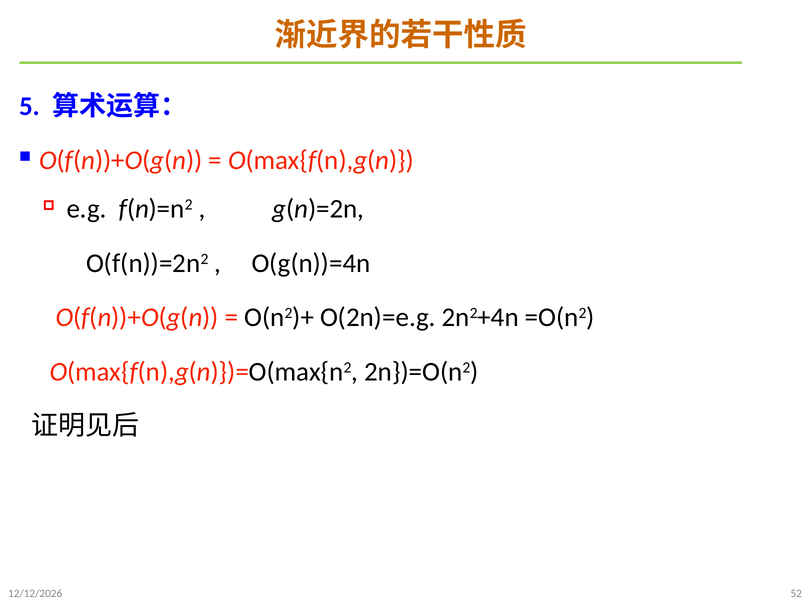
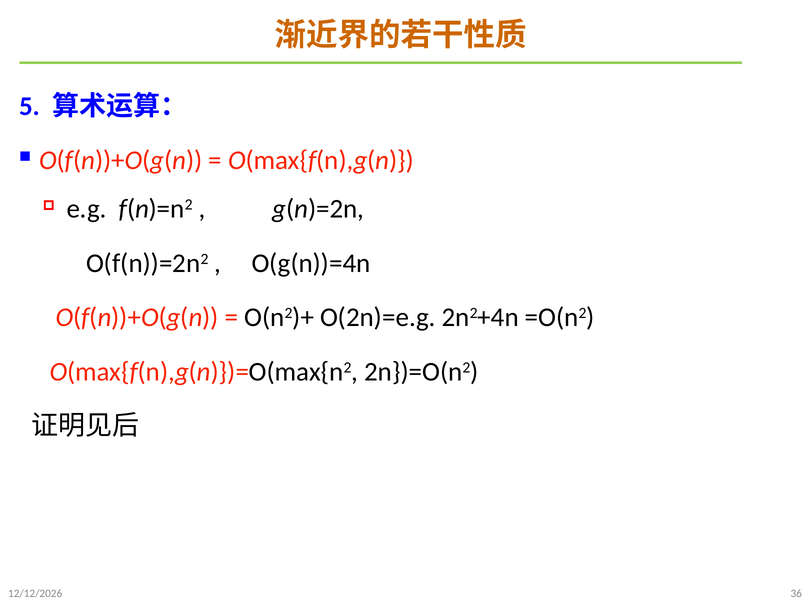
52: 52 -> 36
